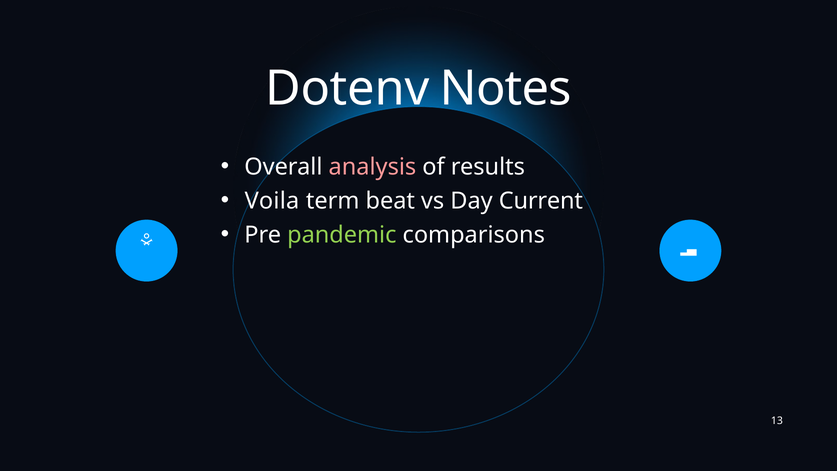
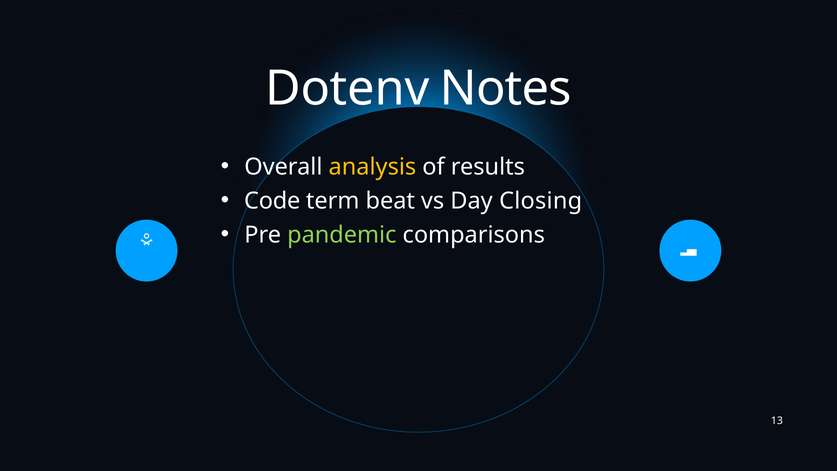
analysis colour: pink -> yellow
Voila: Voila -> Code
Current: Current -> Closing
